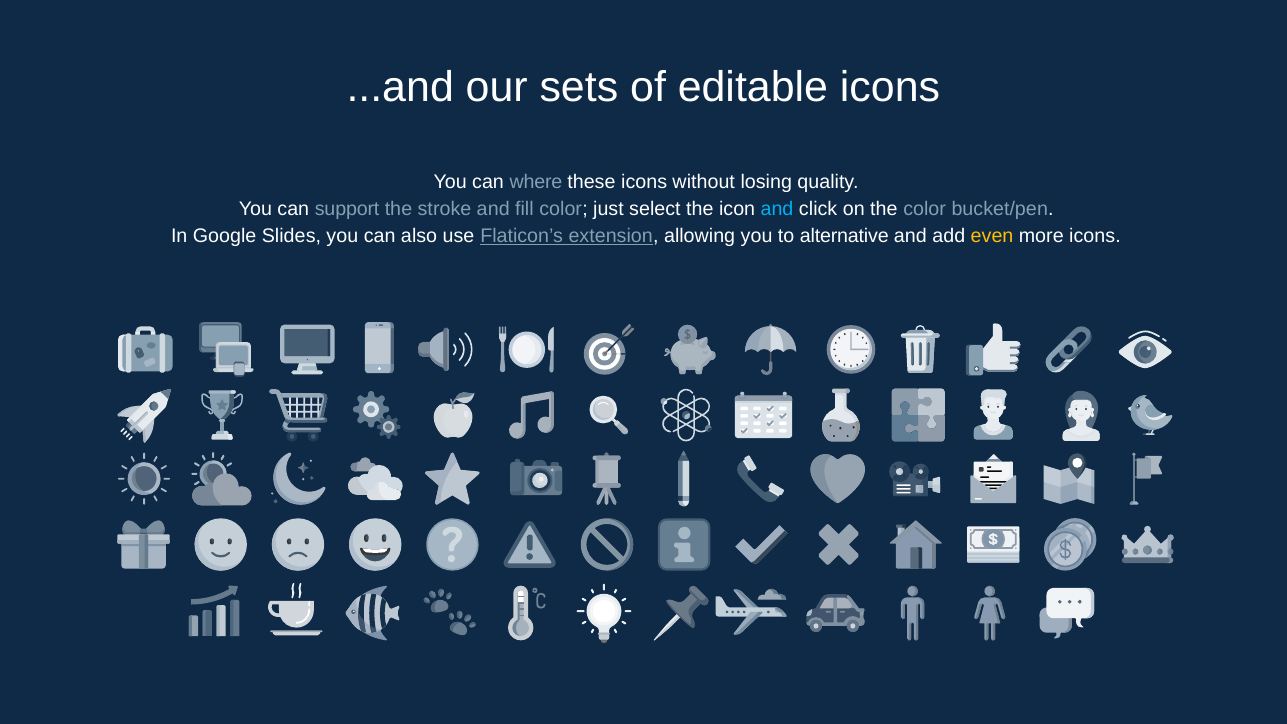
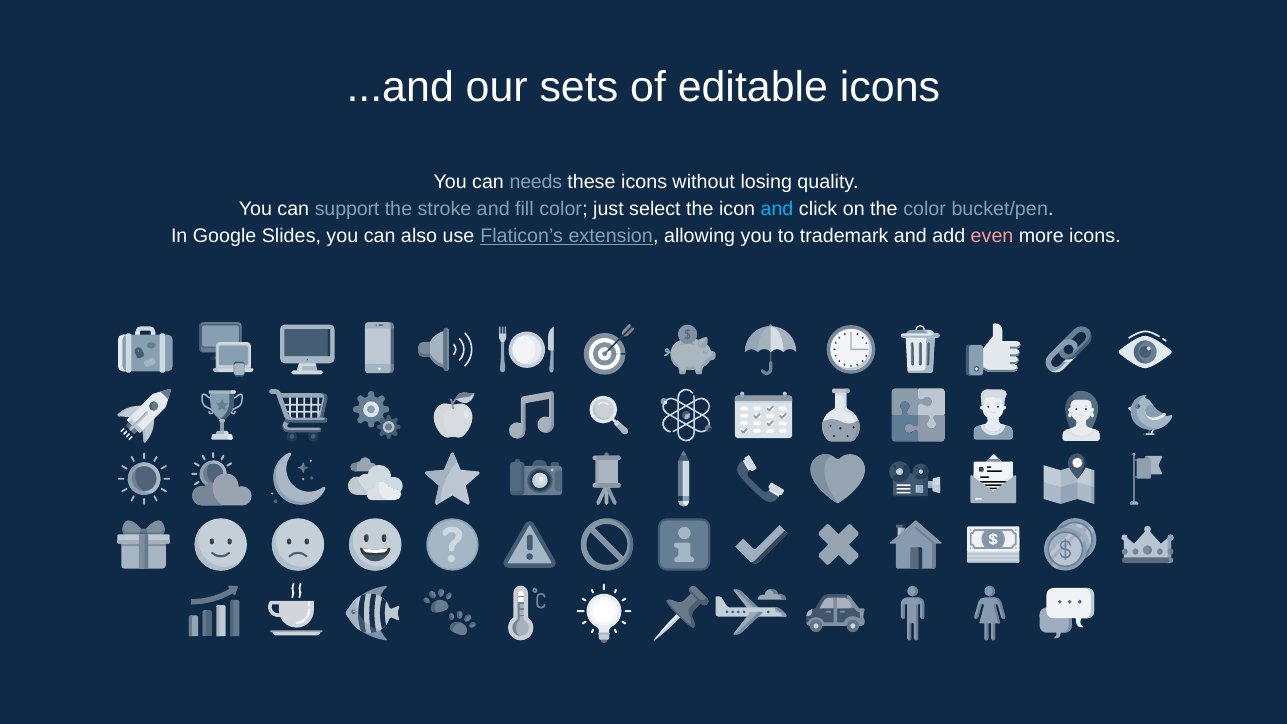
where: where -> needs
alternative: alternative -> trademark
even colour: yellow -> pink
